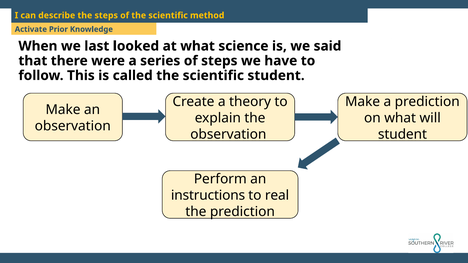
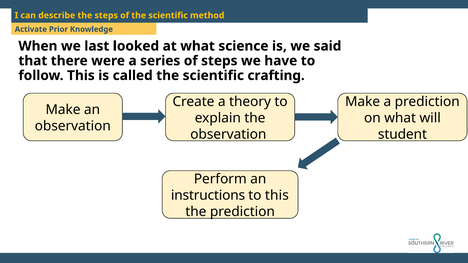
scientific student: student -> crafting
to real: real -> this
